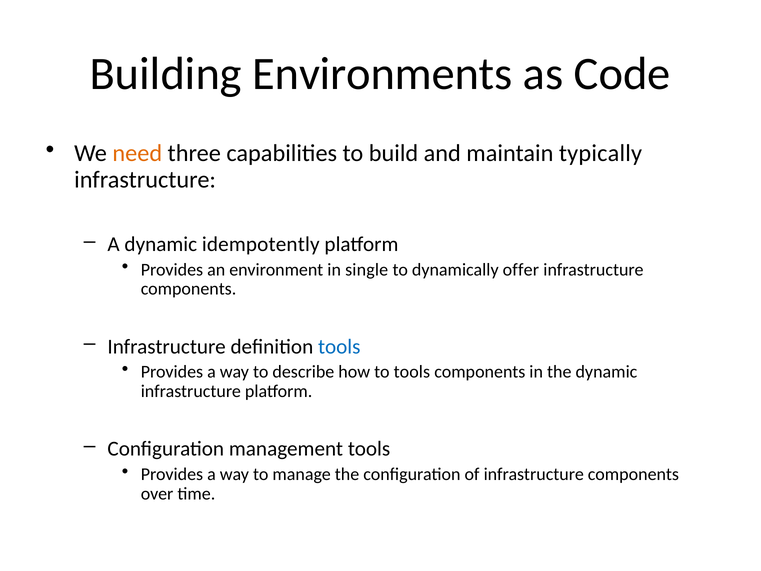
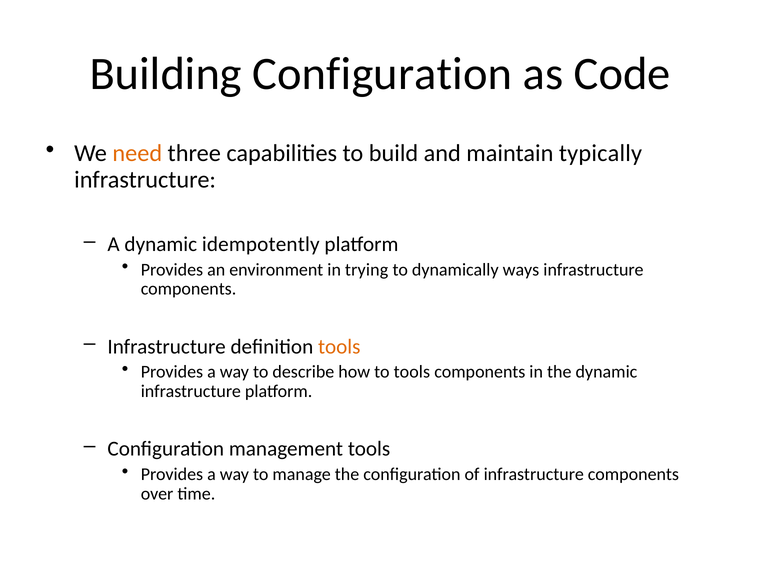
Building Environments: Environments -> Configuration
single: single -> trying
offer: offer -> ways
tools at (339, 346) colour: blue -> orange
